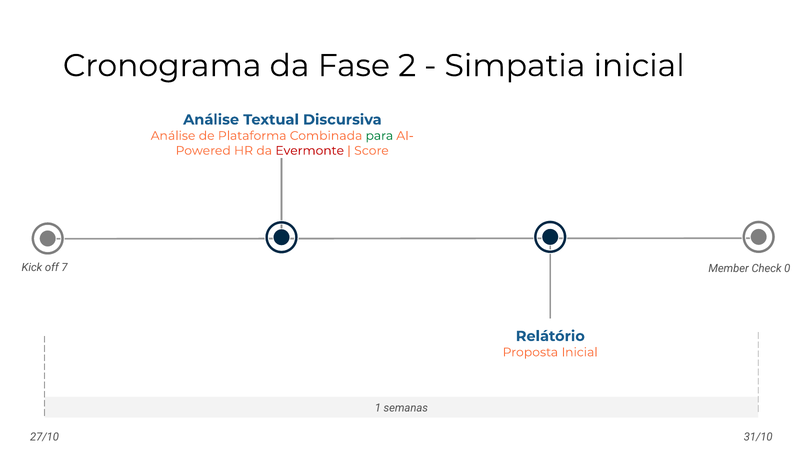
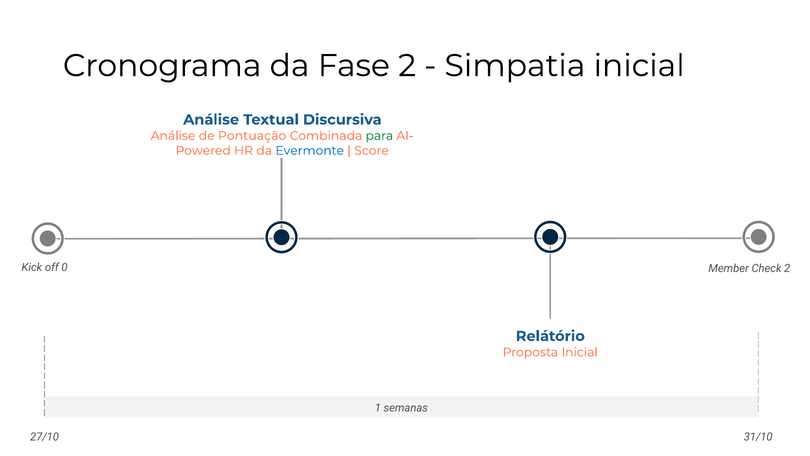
Plataforma: Plataforma -> Pontuação
Evermonte colour: red -> blue
7: 7 -> 0
Check 0: 0 -> 2
